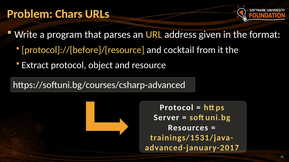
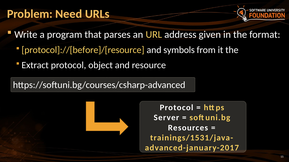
Chars: Chars -> Need
cocktail: cocktail -> symbols
